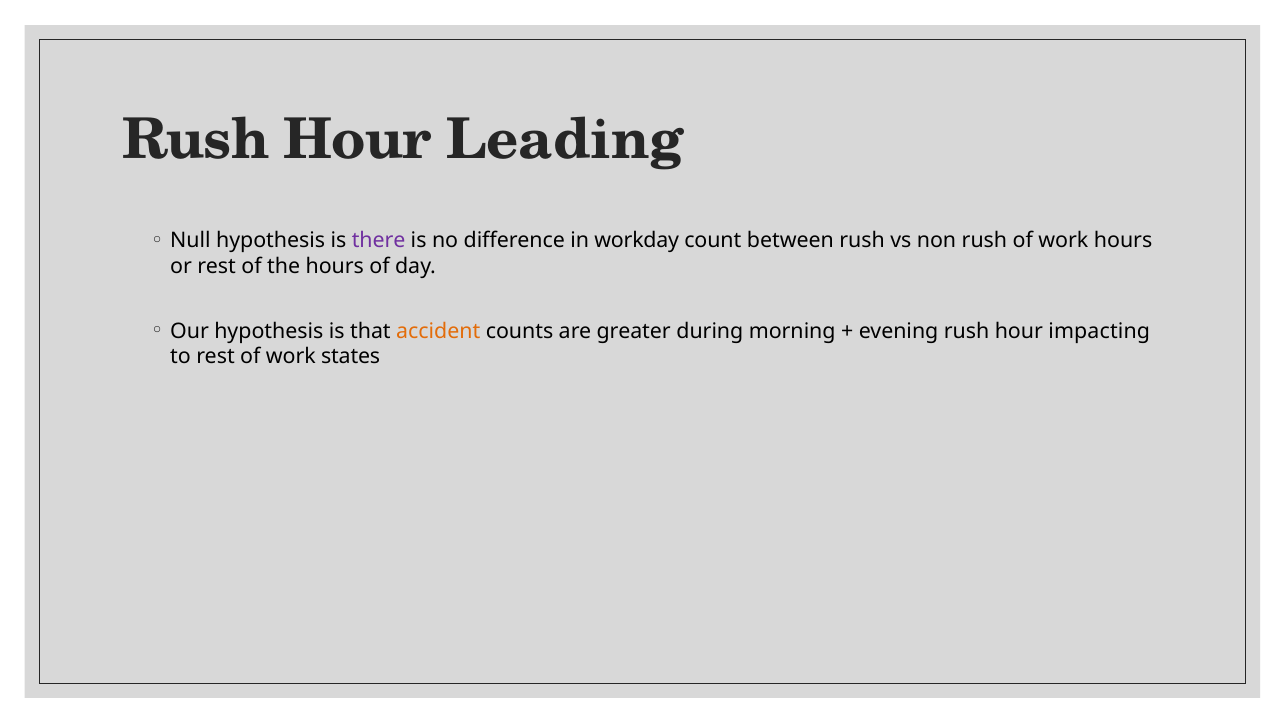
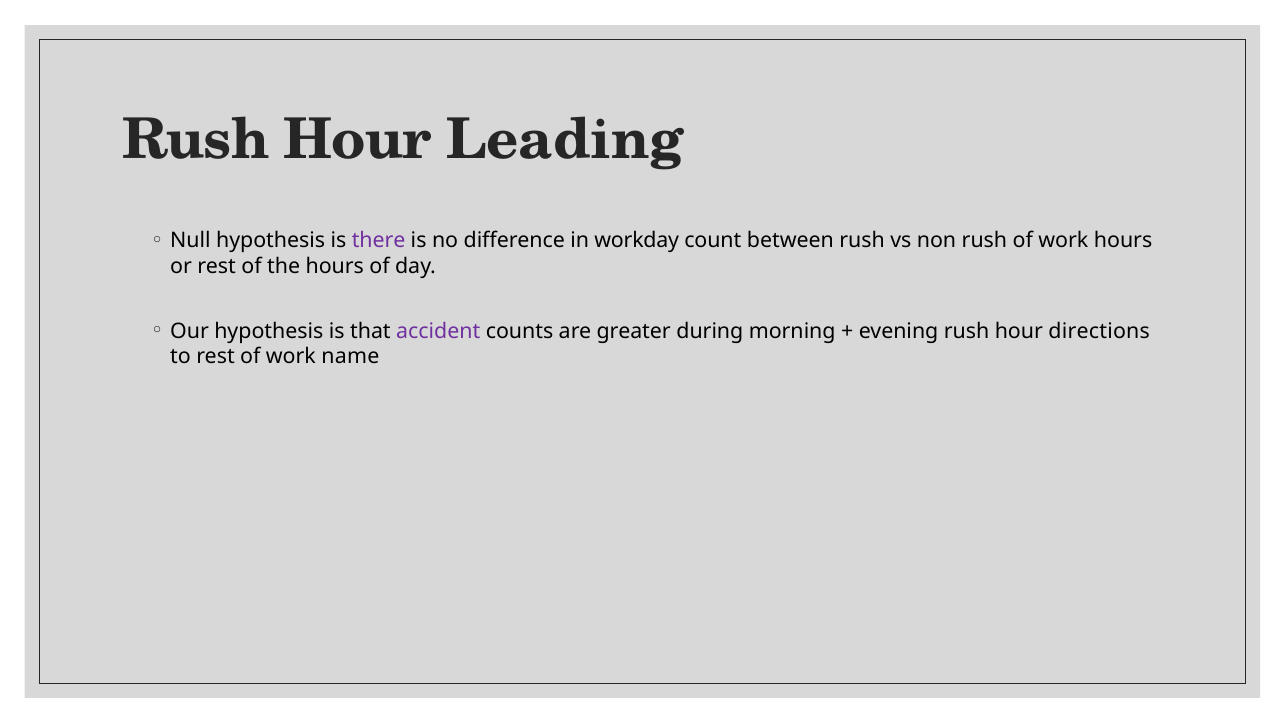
accident colour: orange -> purple
impacting: impacting -> directions
states: states -> name
